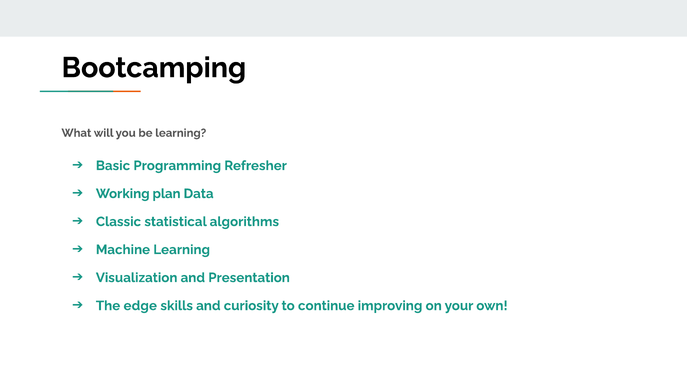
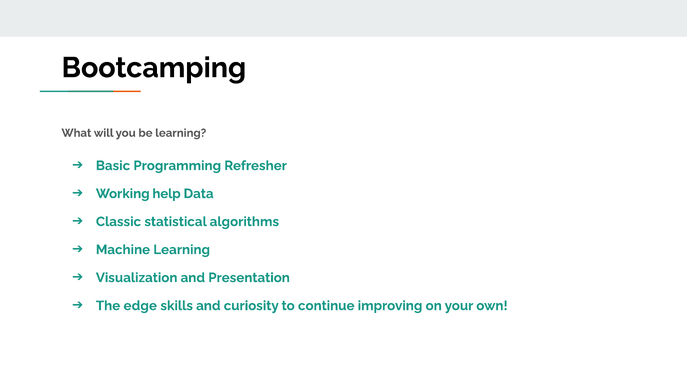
plan: plan -> help
